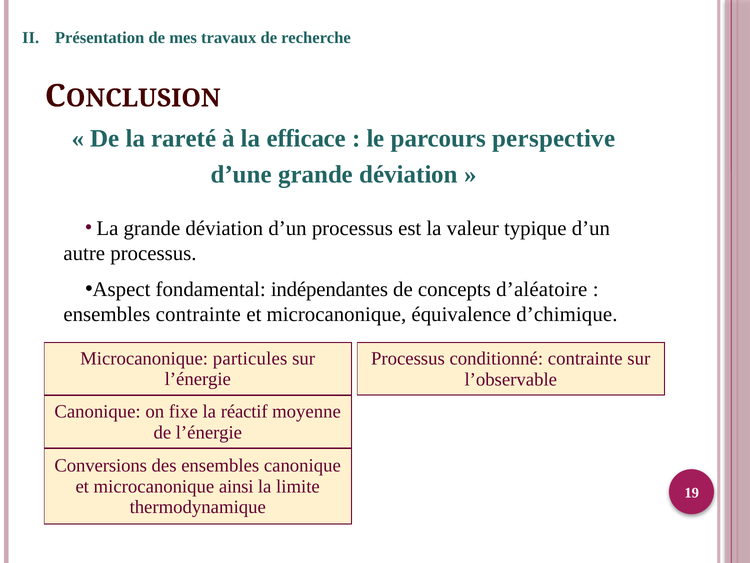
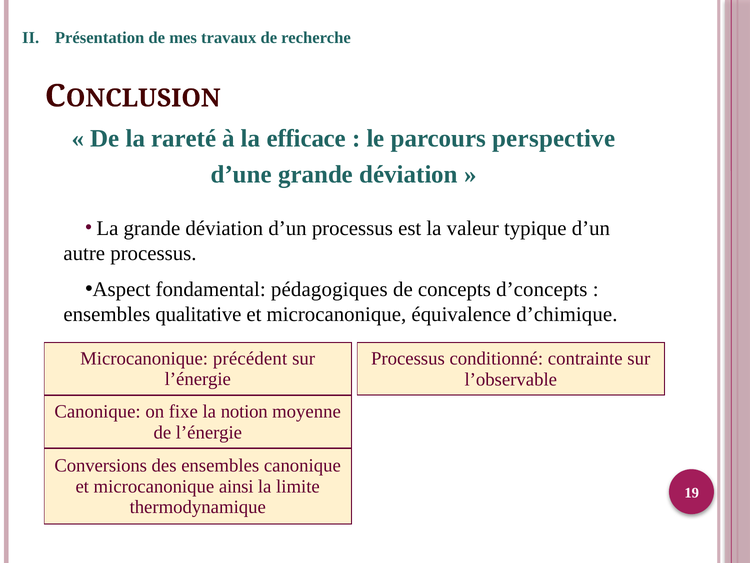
indépendantes: indépendantes -> pédagogiques
d’aléatoire: d’aléatoire -> d’concepts
ensembles contrainte: contrainte -> qualitative
particules: particules -> précédent
réactif: réactif -> notion
